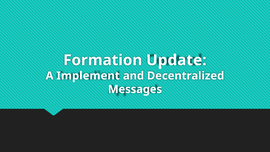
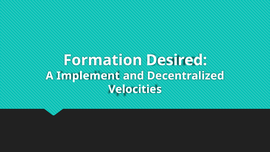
Update: Update -> Desired
Messages: Messages -> Velocities
